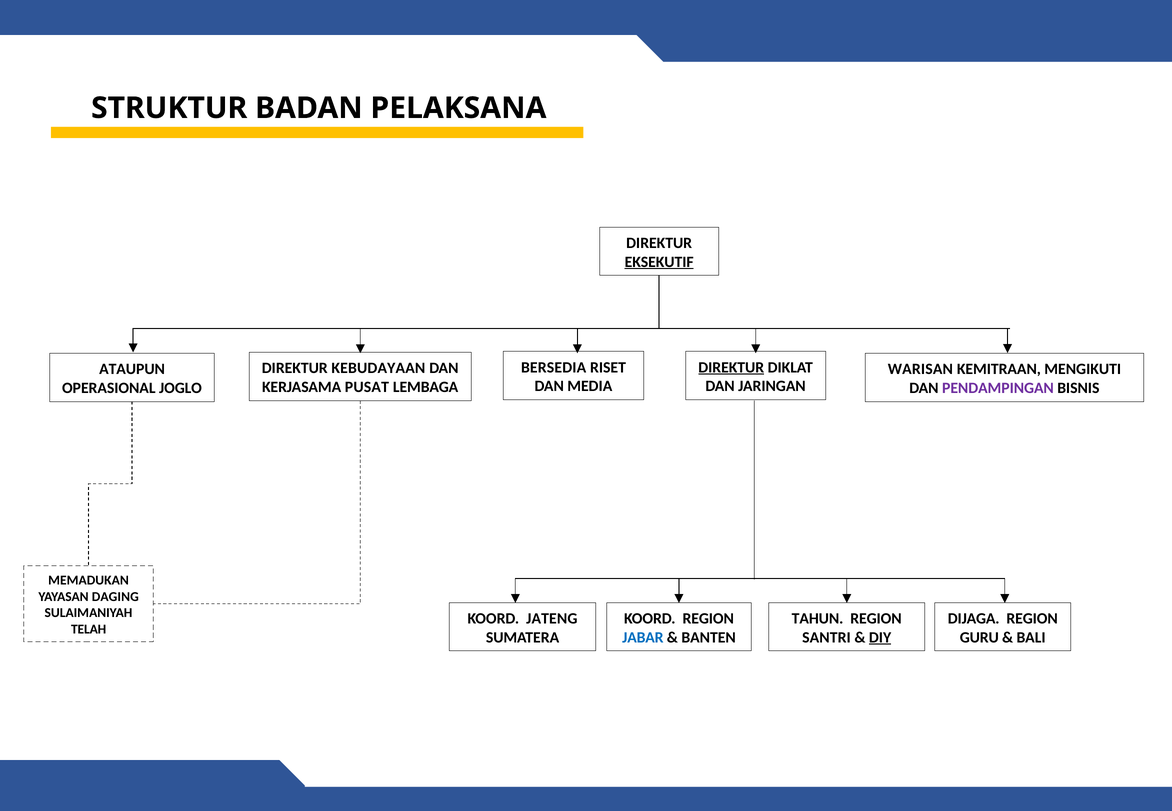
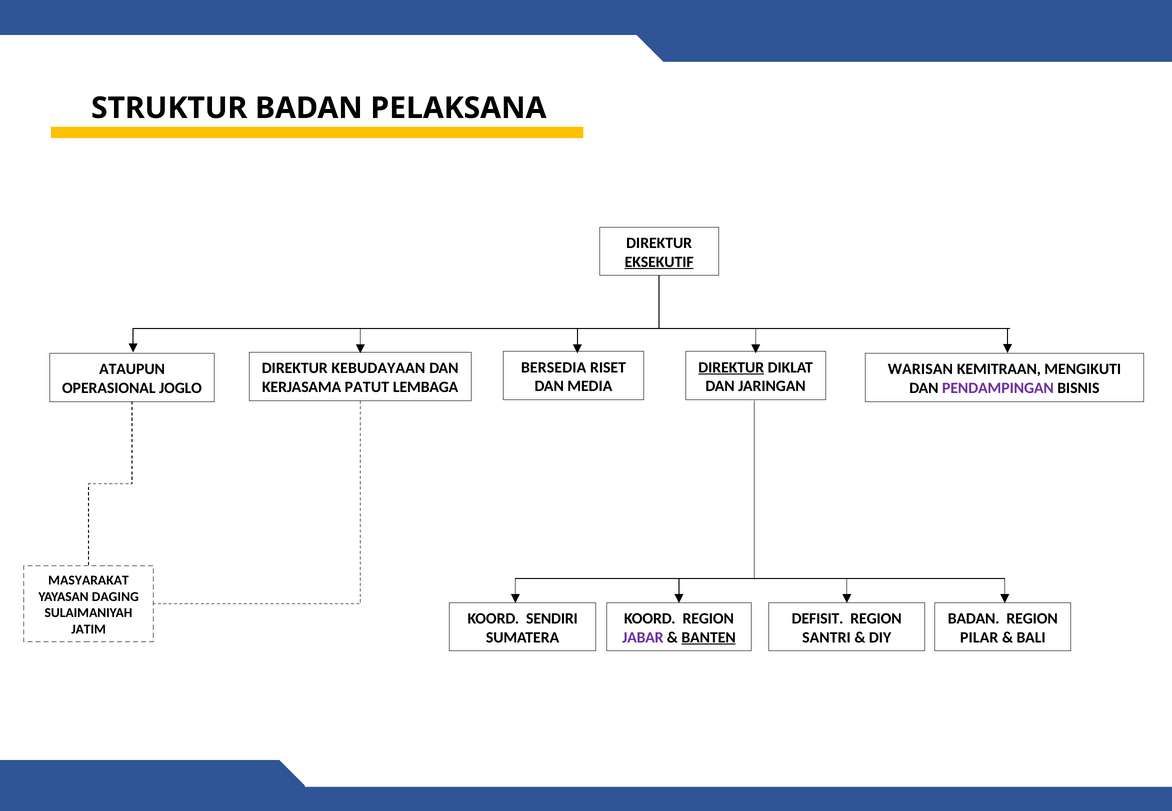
PUSAT: PUSAT -> PATUT
MEMADUKAN: MEMADUKAN -> MASYARAKAT
JATENG: JATENG -> SENDIRI
TAHUN: TAHUN -> DEFISIT
DIJAGA at (974, 619): DIJAGA -> BADAN
TELAH: TELAH -> JATIM
JABAR colour: blue -> purple
BANTEN underline: none -> present
DIY underline: present -> none
GURU: GURU -> PILAR
